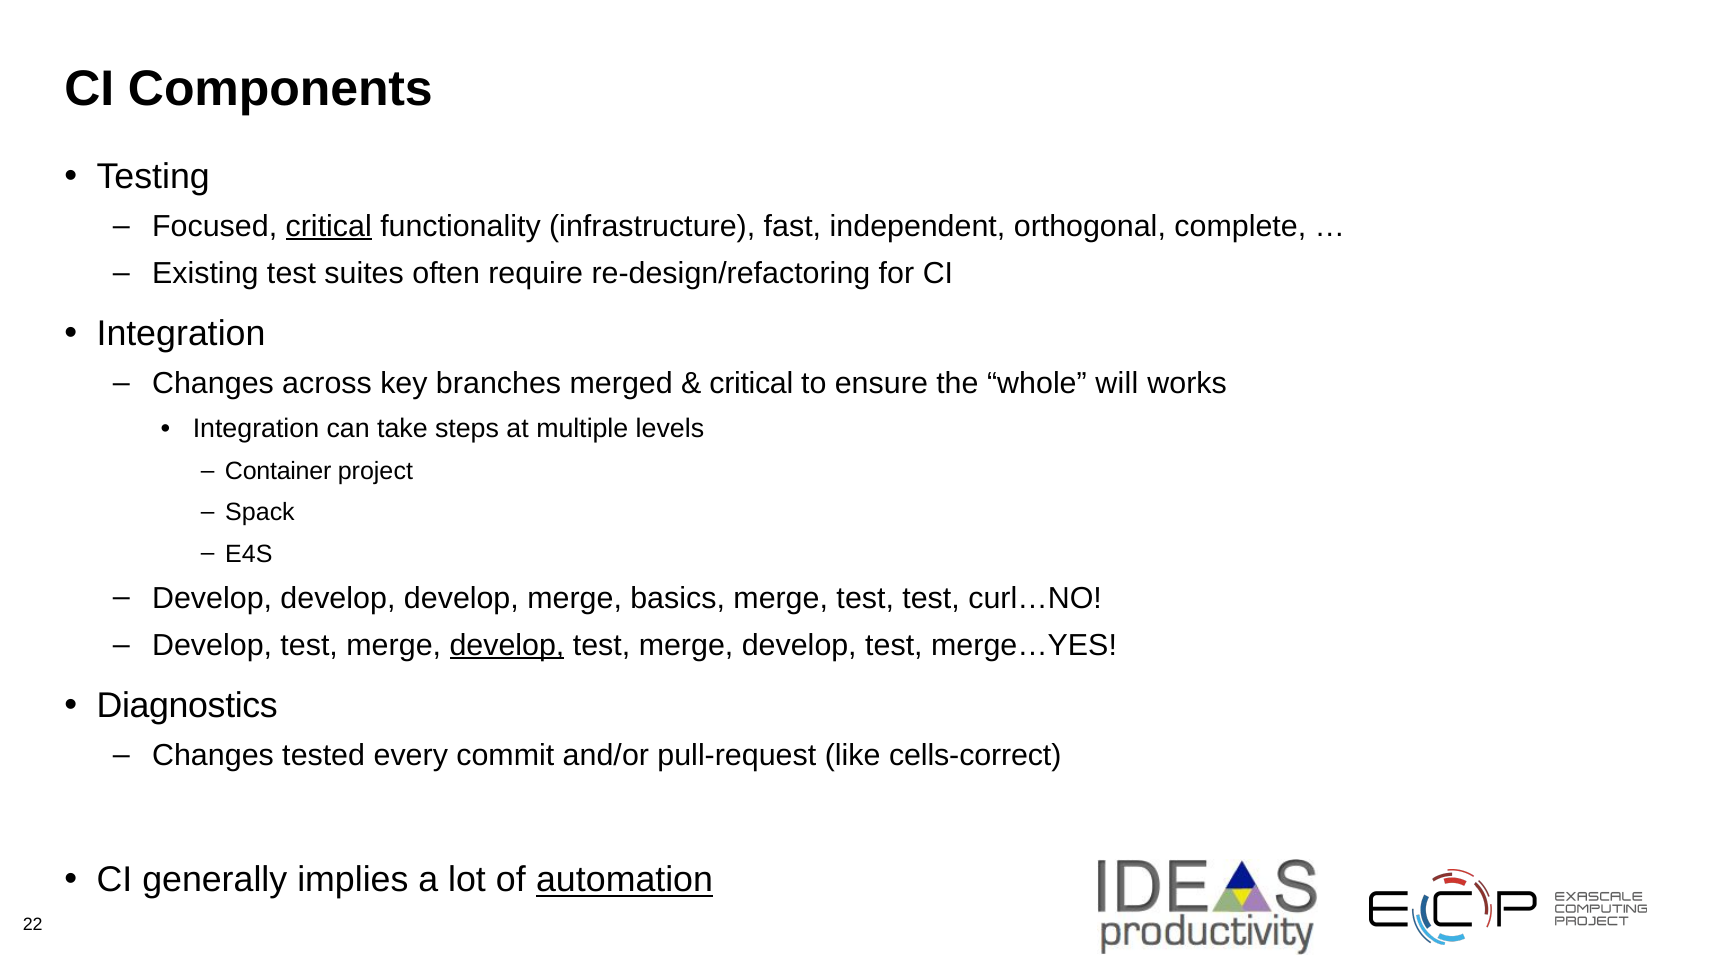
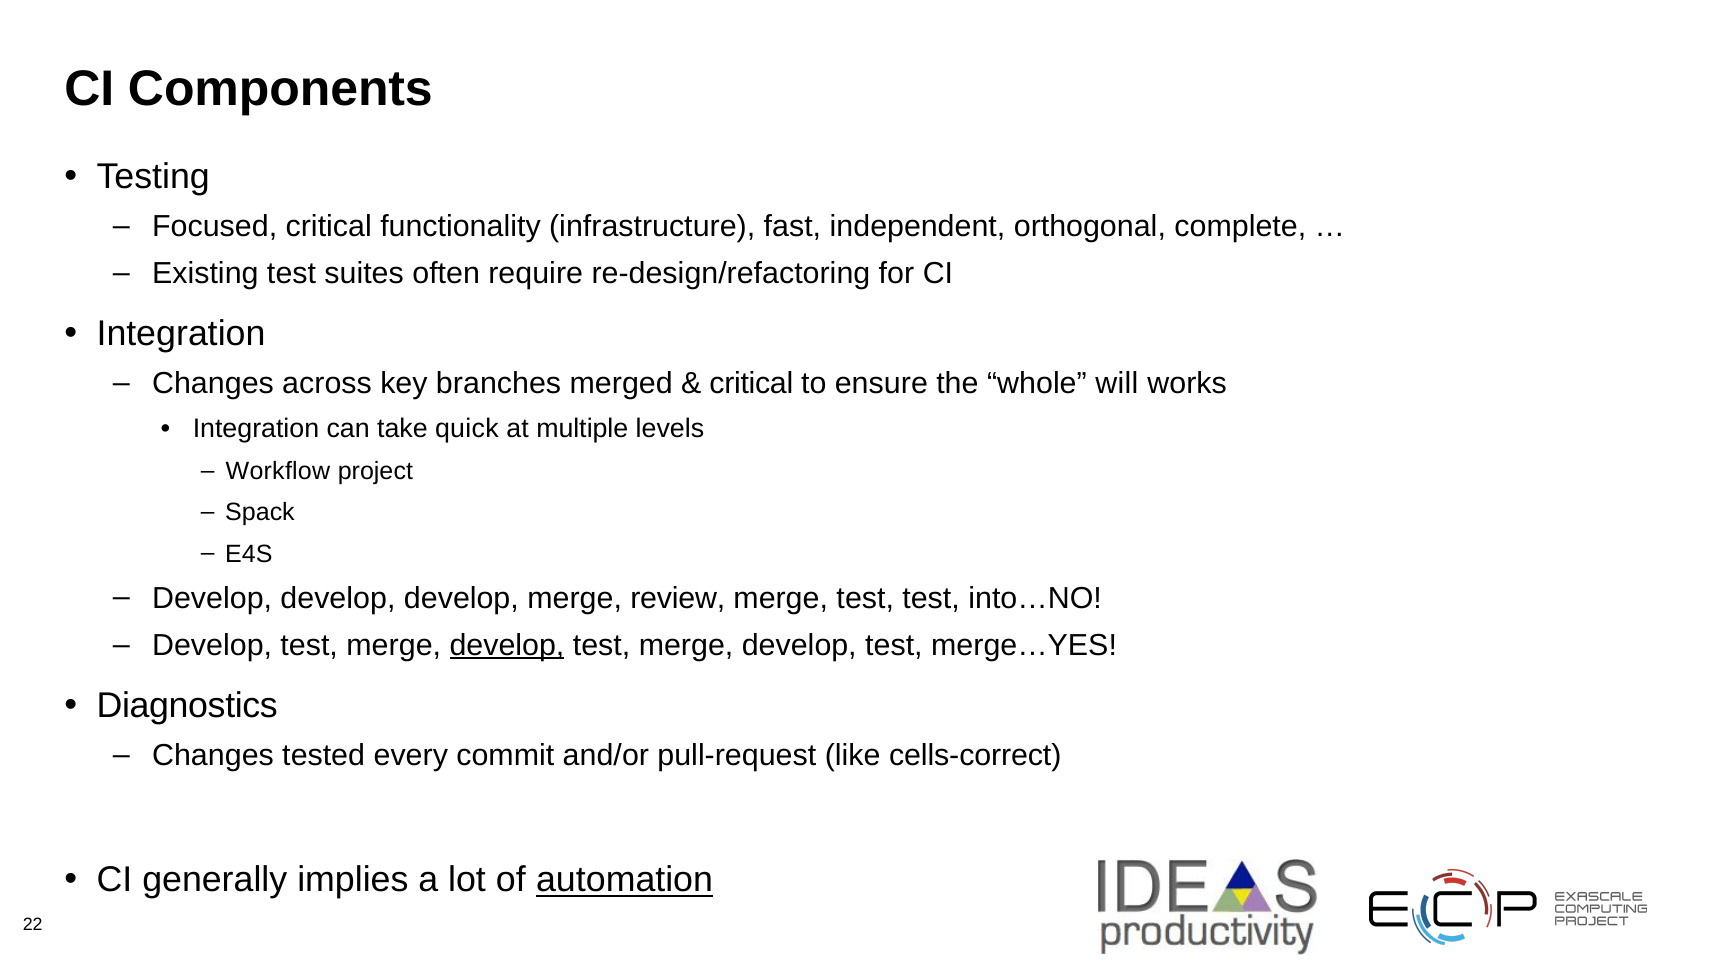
critical at (329, 226) underline: present -> none
steps: steps -> quick
Container: Container -> Workflow
basics: basics -> review
curl…NO: curl…NO -> into…NO
